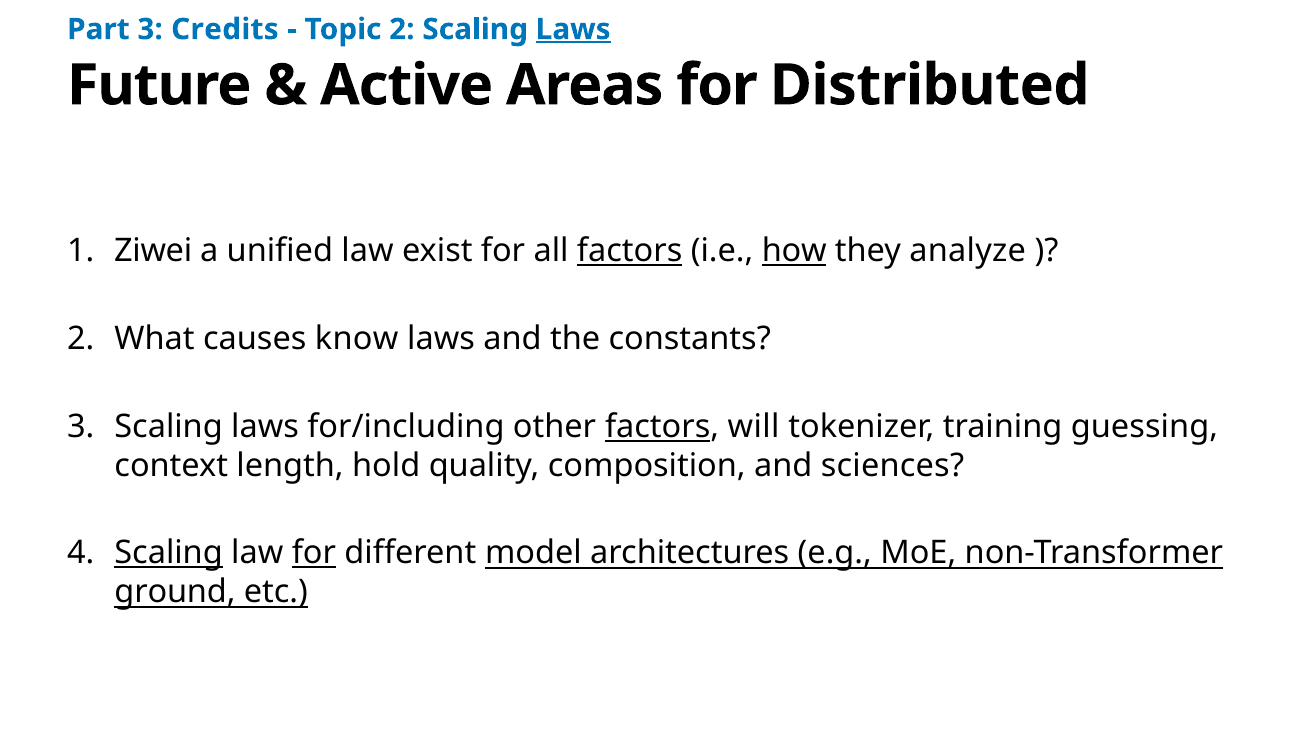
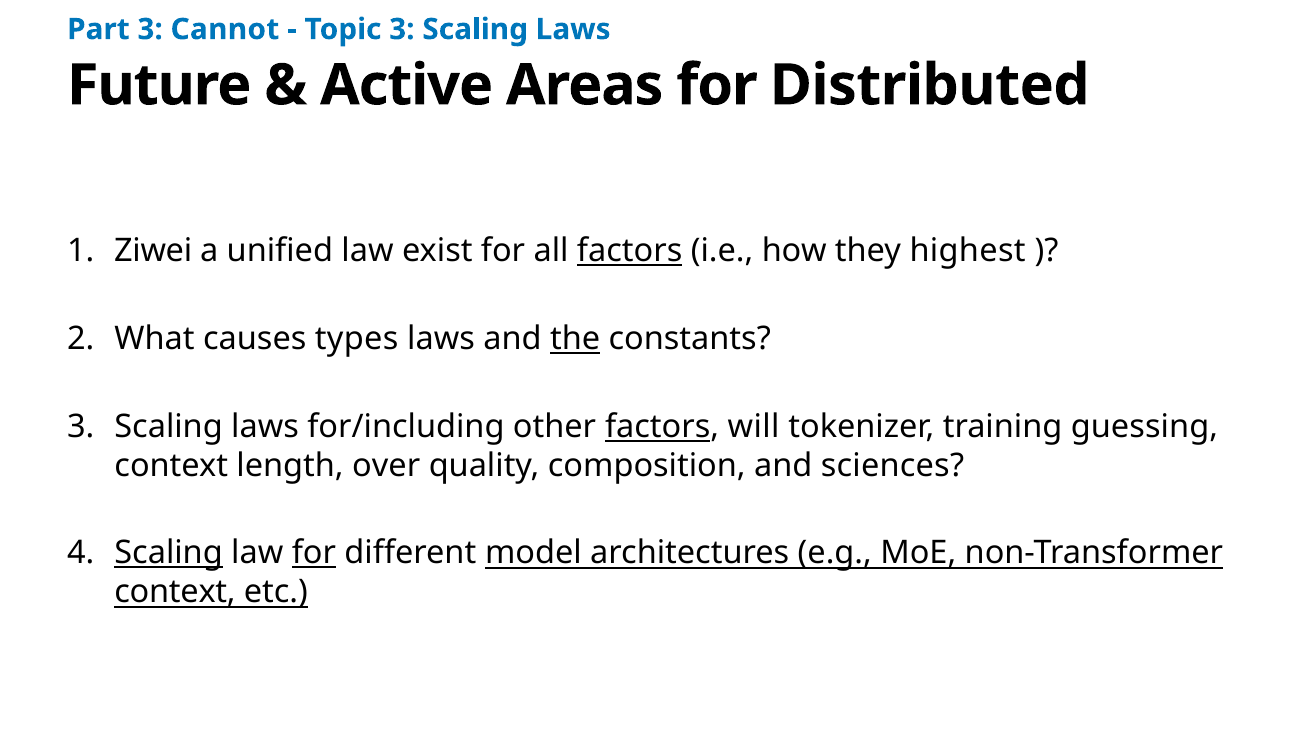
Credits: Credits -> Cannot
Topic 2: 2 -> 3
Laws at (573, 29) underline: present -> none
how underline: present -> none
analyze: analyze -> highest
know: know -> types
the underline: none -> present
hold: hold -> over
ground at (175, 592): ground -> context
